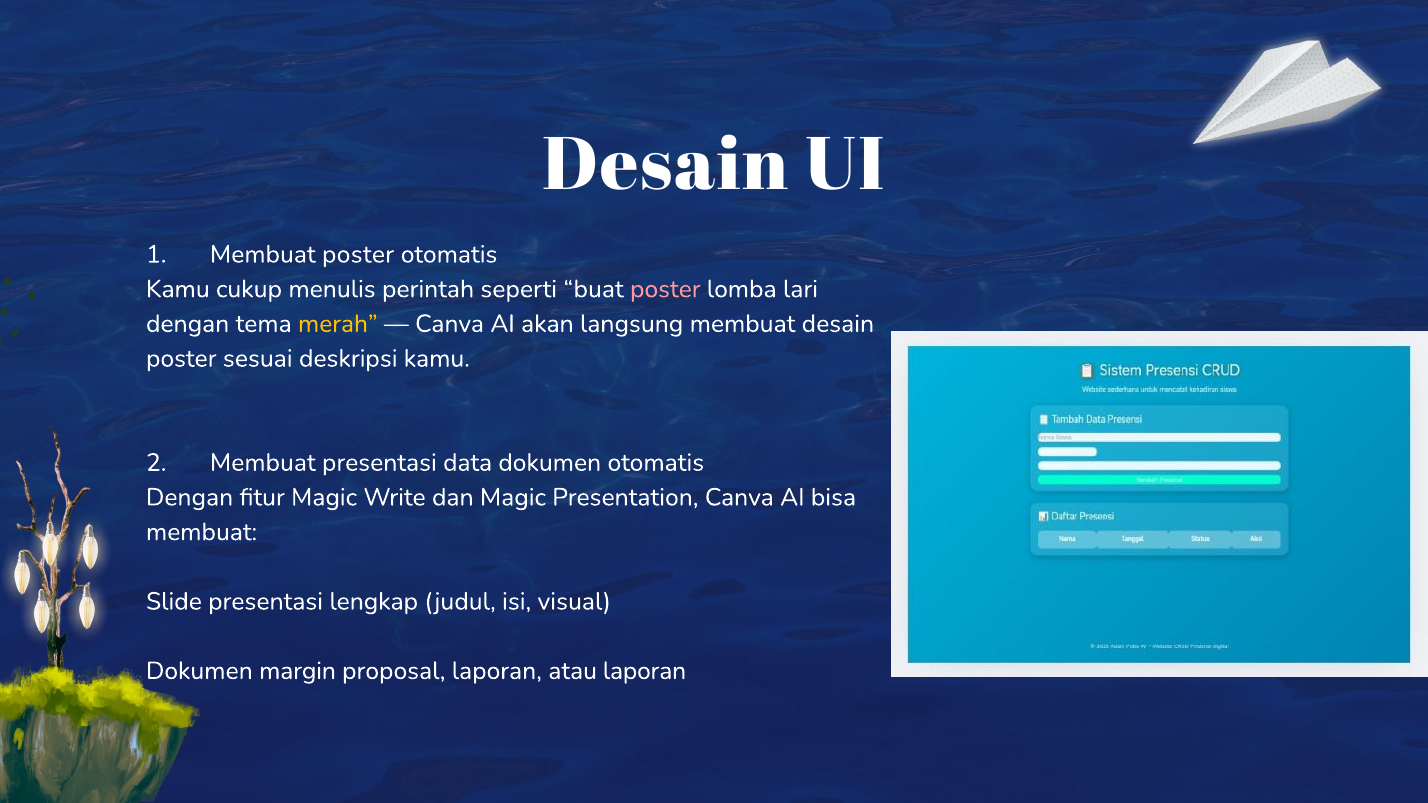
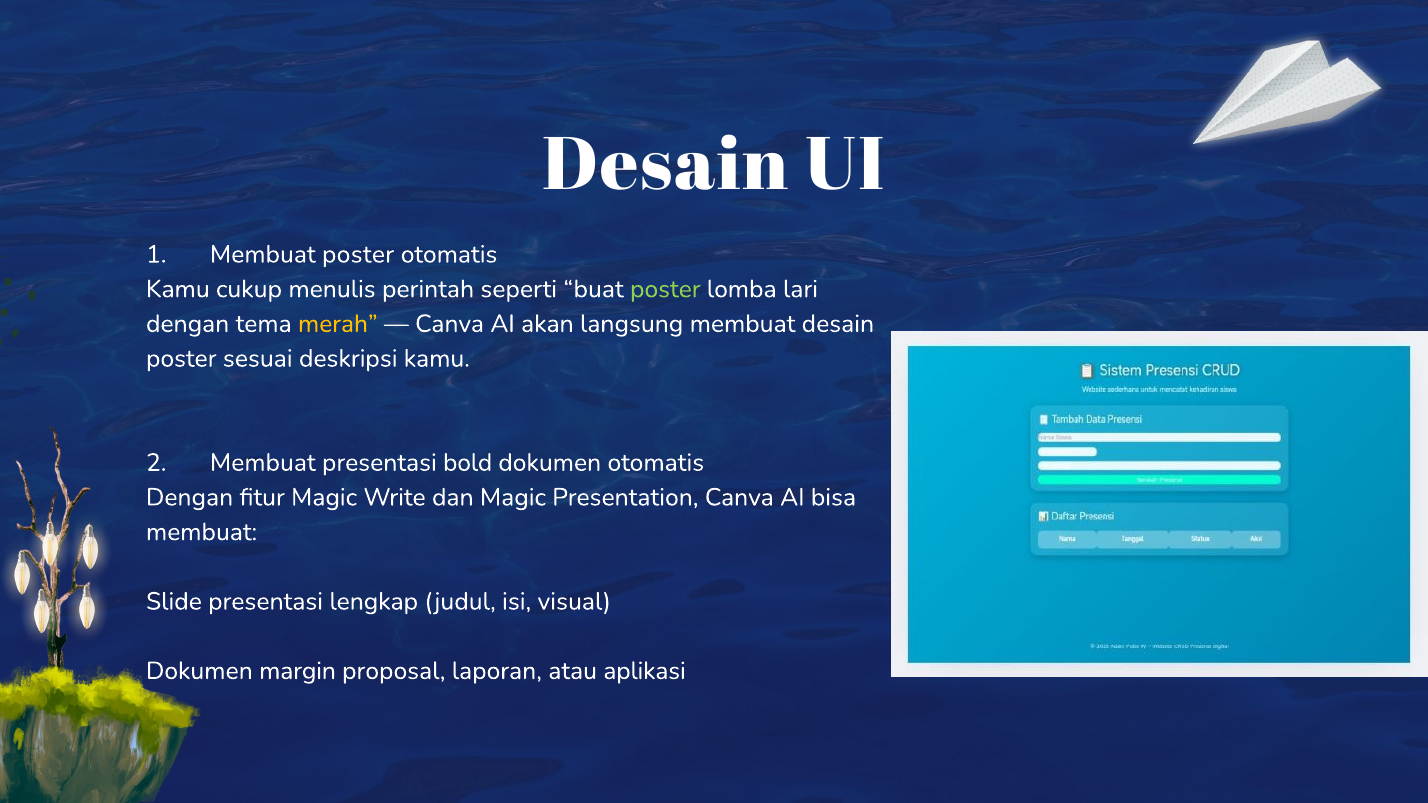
poster at (665, 289) colour: pink -> light green
data: data -> bold
atau laporan: laporan -> aplikasi
